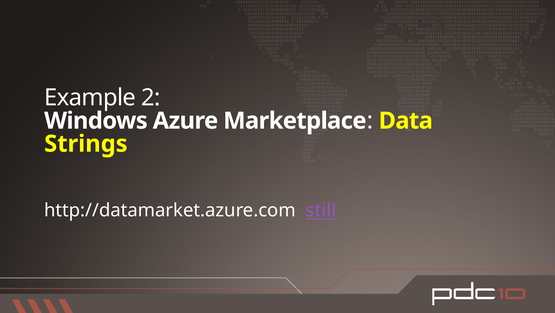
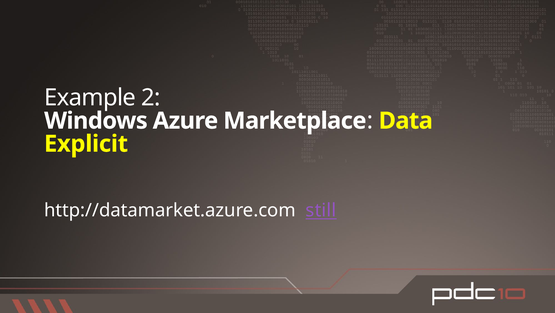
Strings: Strings -> Explicit
